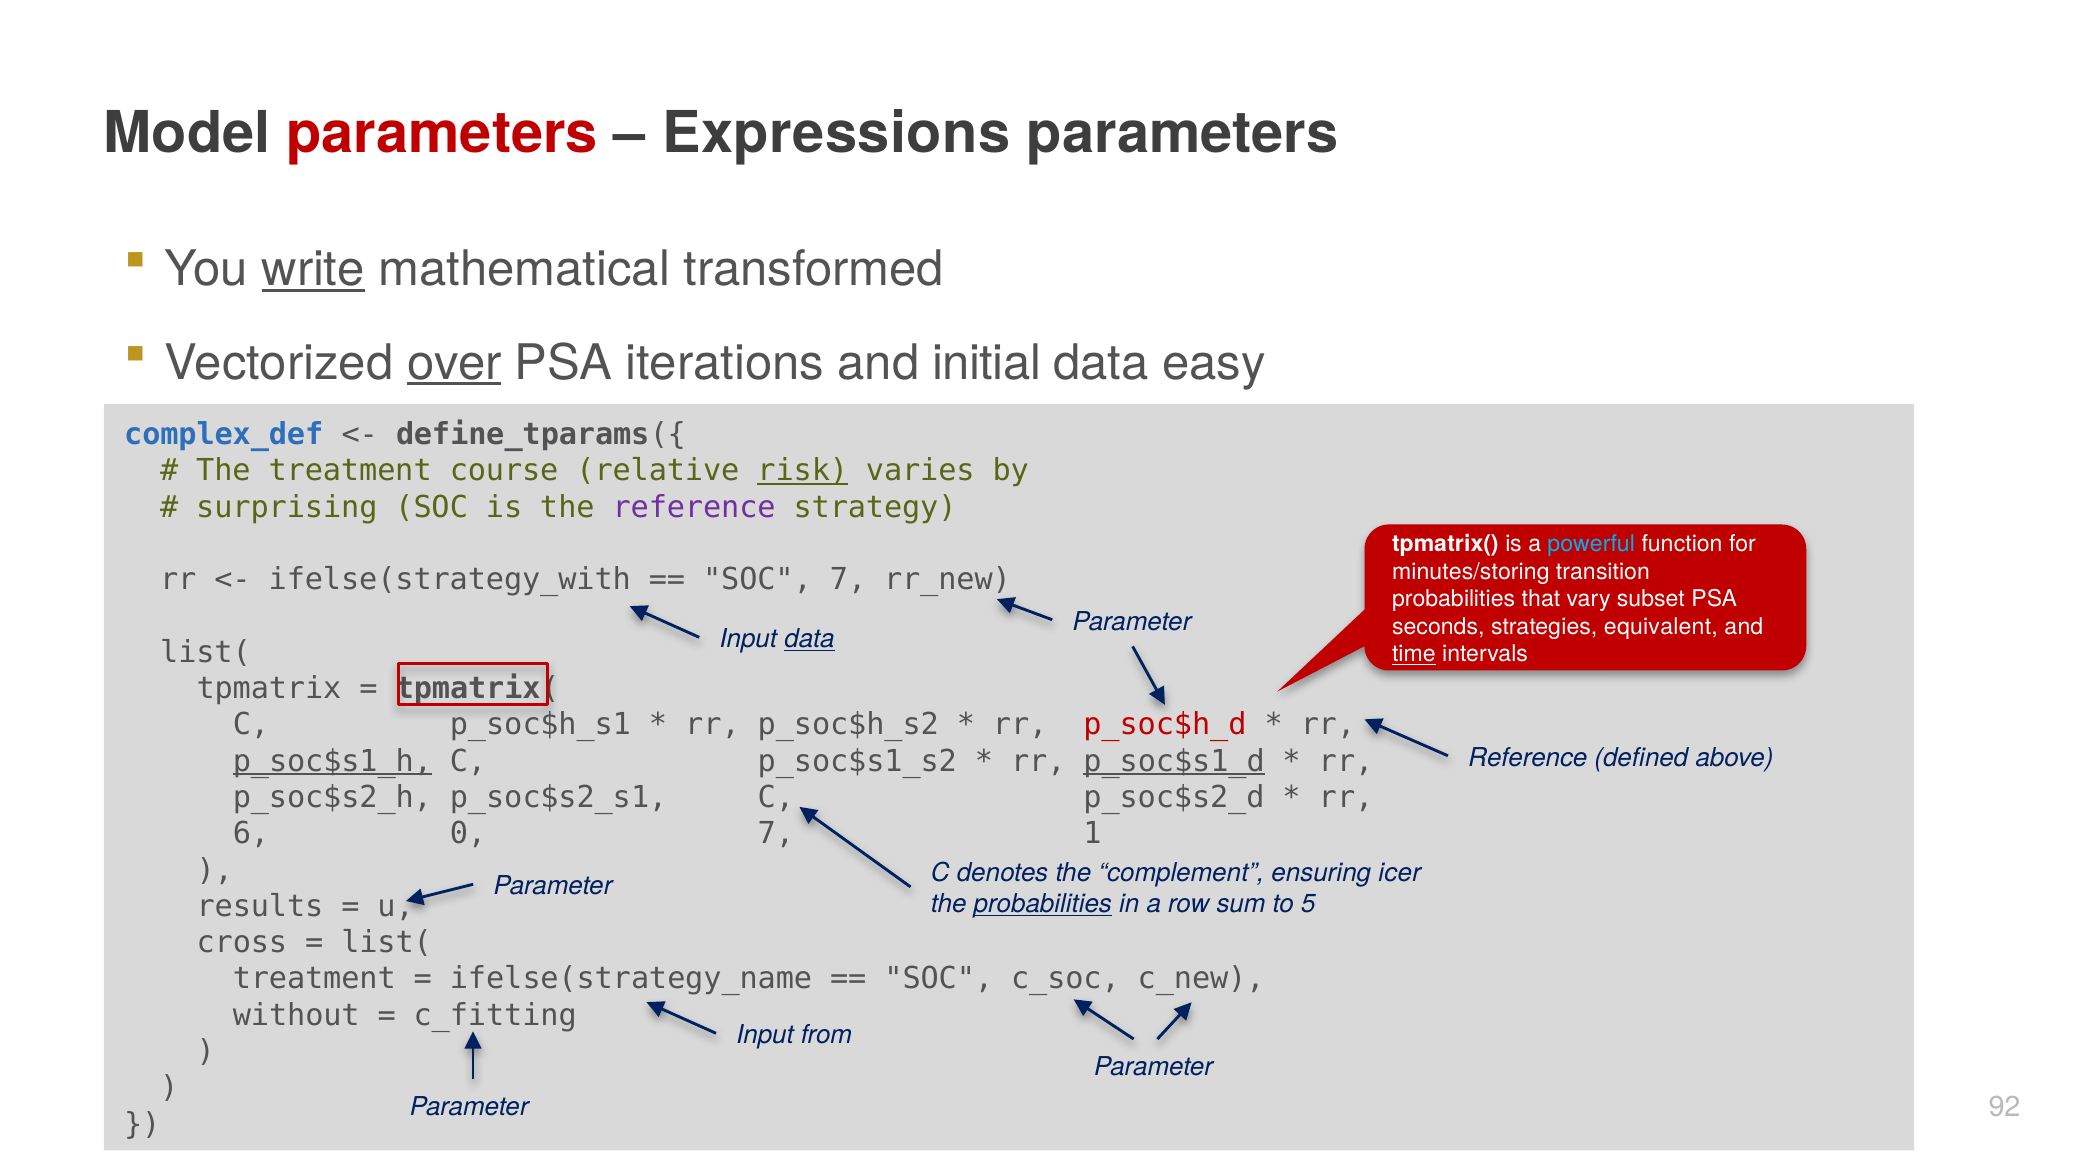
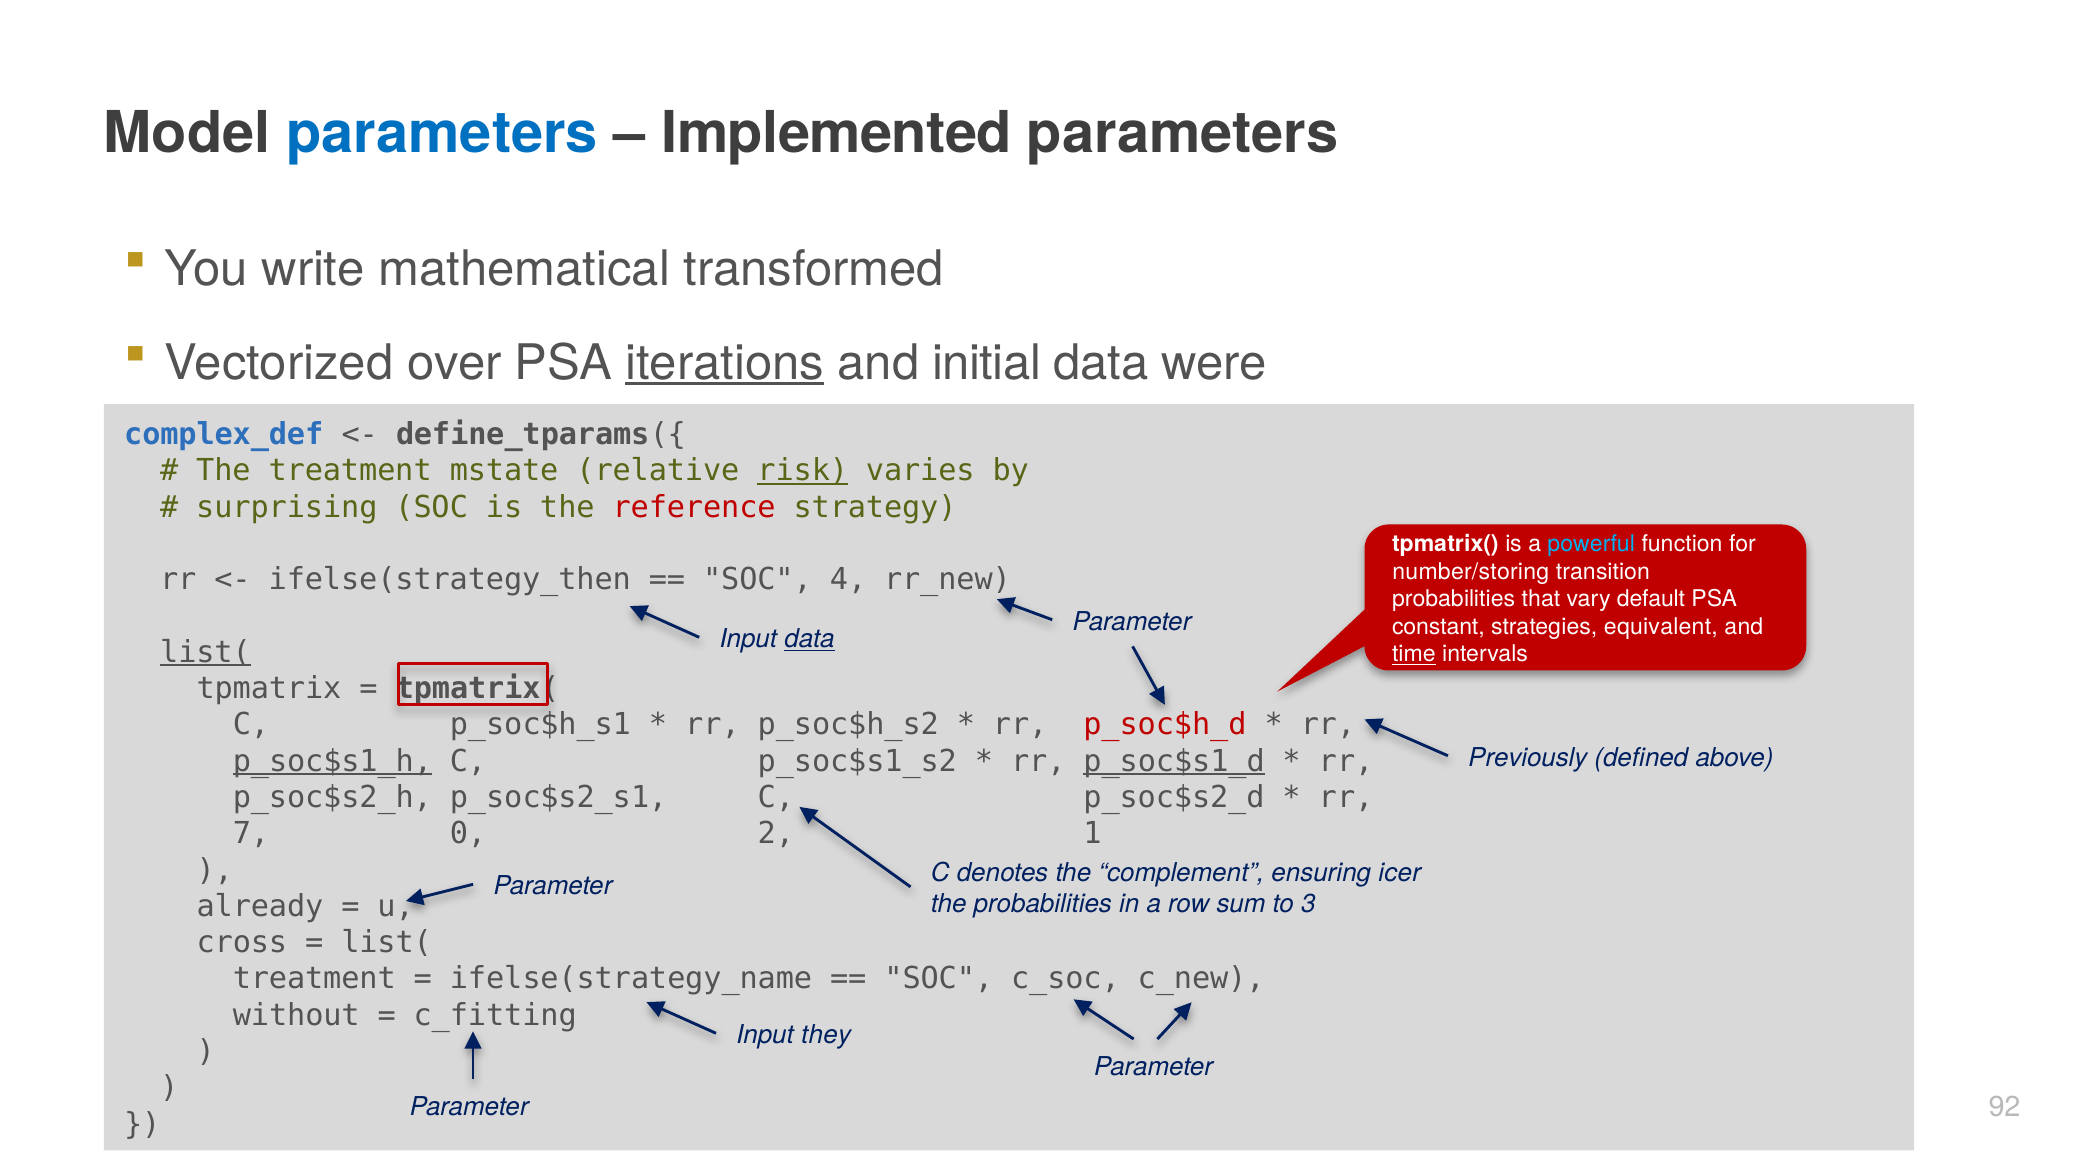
parameters at (442, 134) colour: red -> blue
Expressions: Expressions -> Implemented
write underline: present -> none
over underline: present -> none
iterations underline: none -> present
easy: easy -> were
course: course -> mstate
reference at (694, 507) colour: purple -> red
minutes/storing: minutes/storing -> number/storing
ifelse(strategy_with: ifelse(strategy_with -> ifelse(strategy_then
SOC 7: 7 -> 4
subset: subset -> default
seconds: seconds -> constant
list( at (205, 653) underline: none -> present
Reference at (1528, 758): Reference -> Previously
6: 6 -> 7
0 7: 7 -> 2
results: results -> already
probabilities at (1043, 905) underline: present -> none
5: 5 -> 3
from: from -> they
